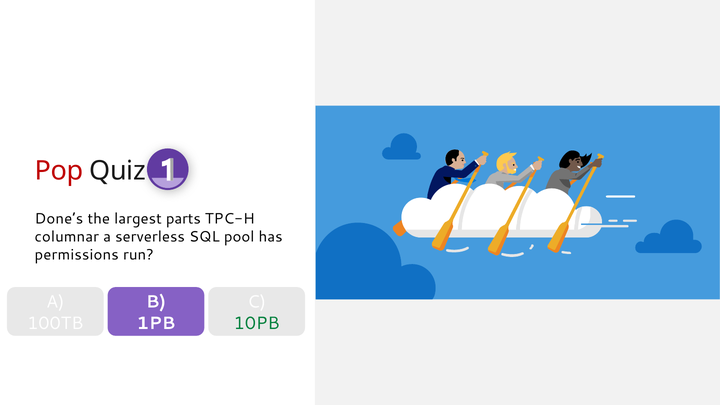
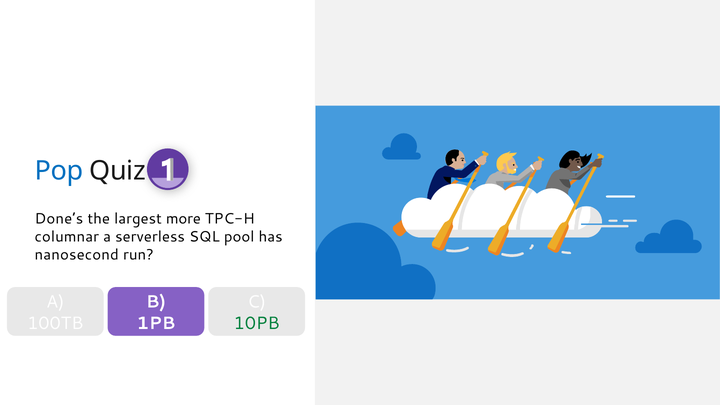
Pop colour: red -> blue
parts: parts -> more
permissions: permissions -> nanosecond
